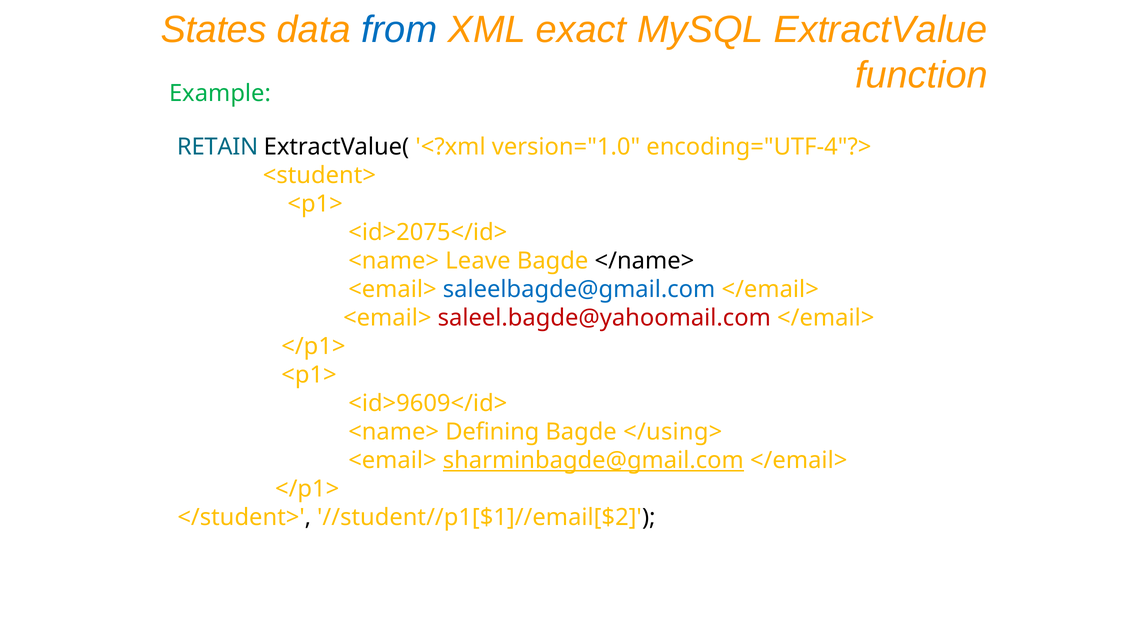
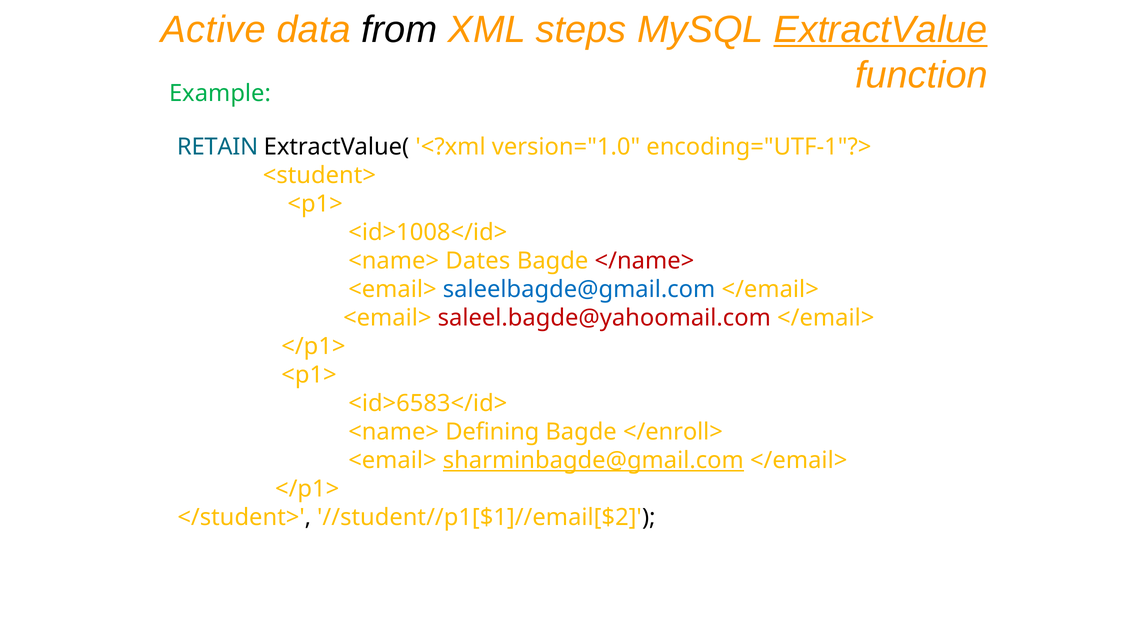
States: States -> Active
from colour: blue -> black
exact: exact -> steps
ExtractValue underline: none -> present
encoding="UTF-4"?>: encoding="UTF-4"?> -> encoding="UTF-1"?>
<id>2075</id>: <id>2075</id> -> <id>1008</id>
Leave: Leave -> Dates
</name> colour: black -> red
<id>9609</id>: <id>9609</id> -> <id>6583</id>
</using>: </using> -> </enroll>
